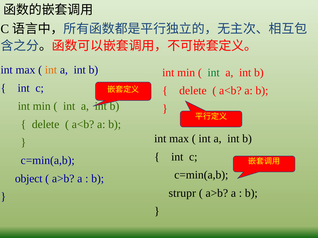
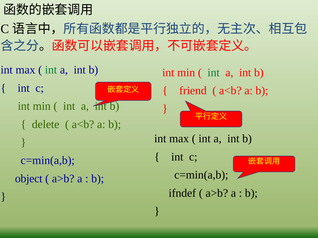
int at (51, 70) colour: orange -> green
delete at (193, 91): delete -> friend
strupr: strupr -> ifndef
